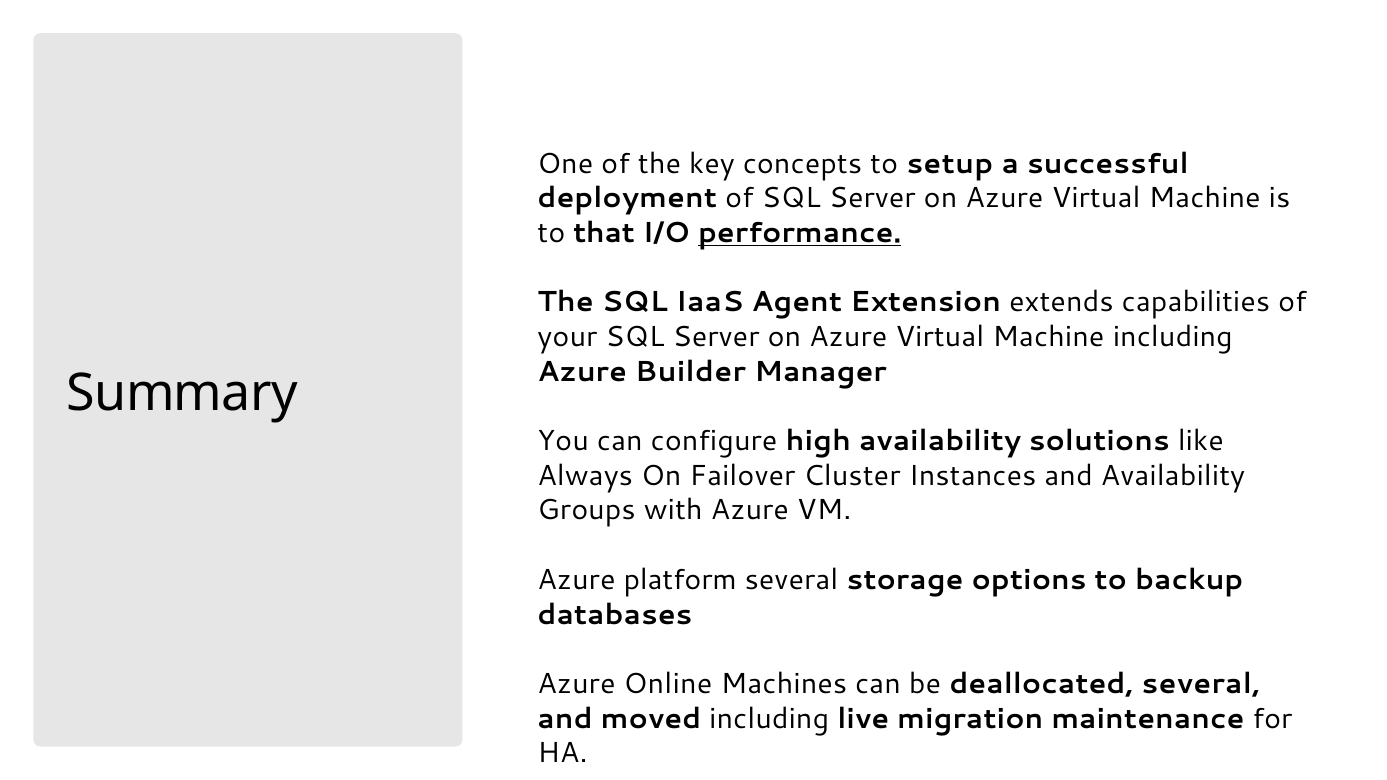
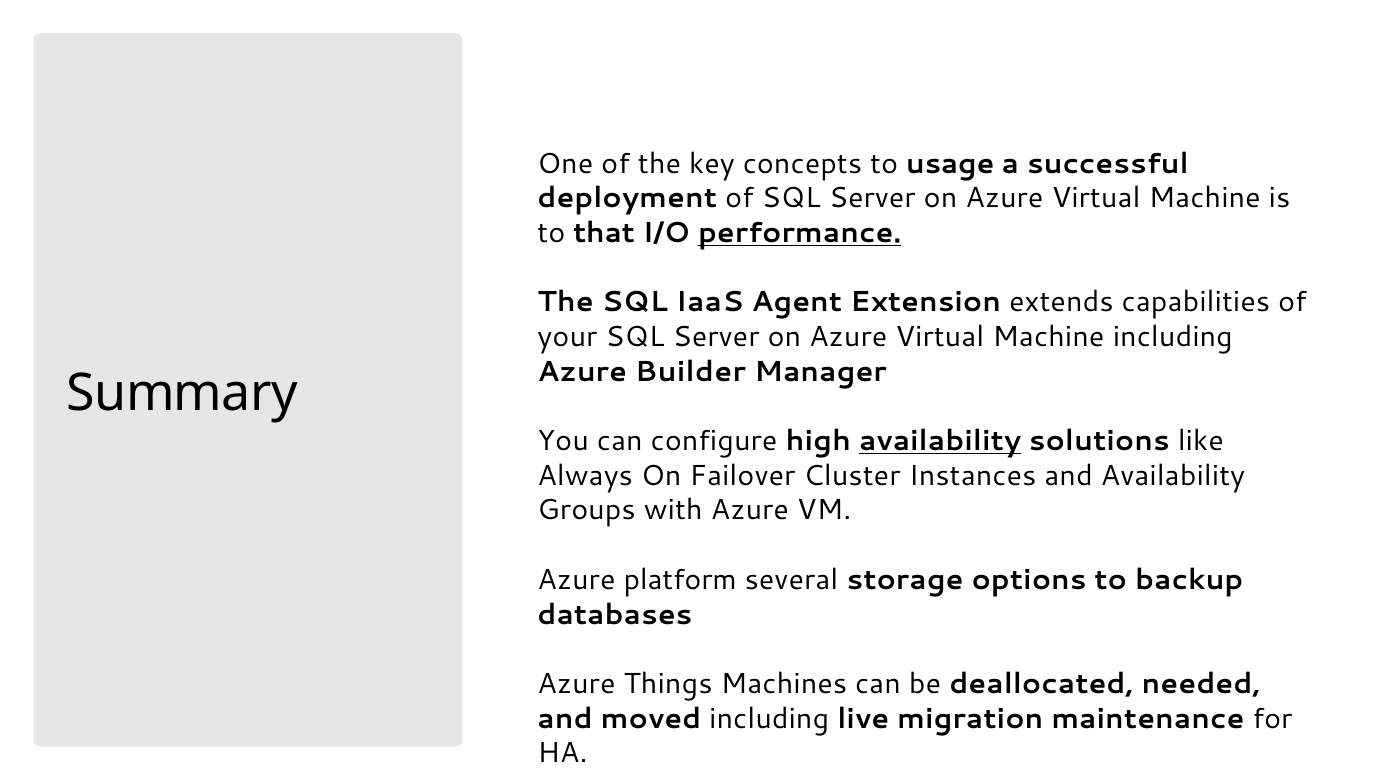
setup: setup -> usage
availability at (940, 441) underline: none -> present
Online: Online -> Things
deallocated several: several -> needed
